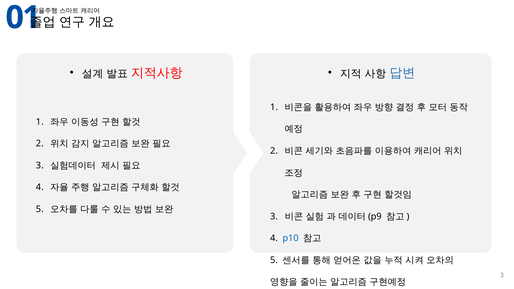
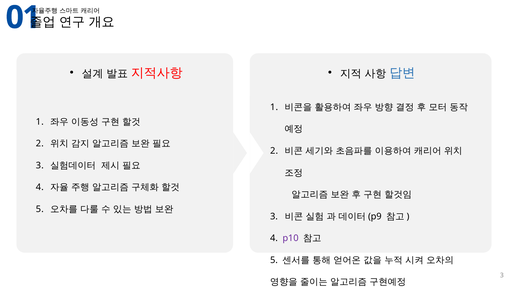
p10 colour: blue -> purple
